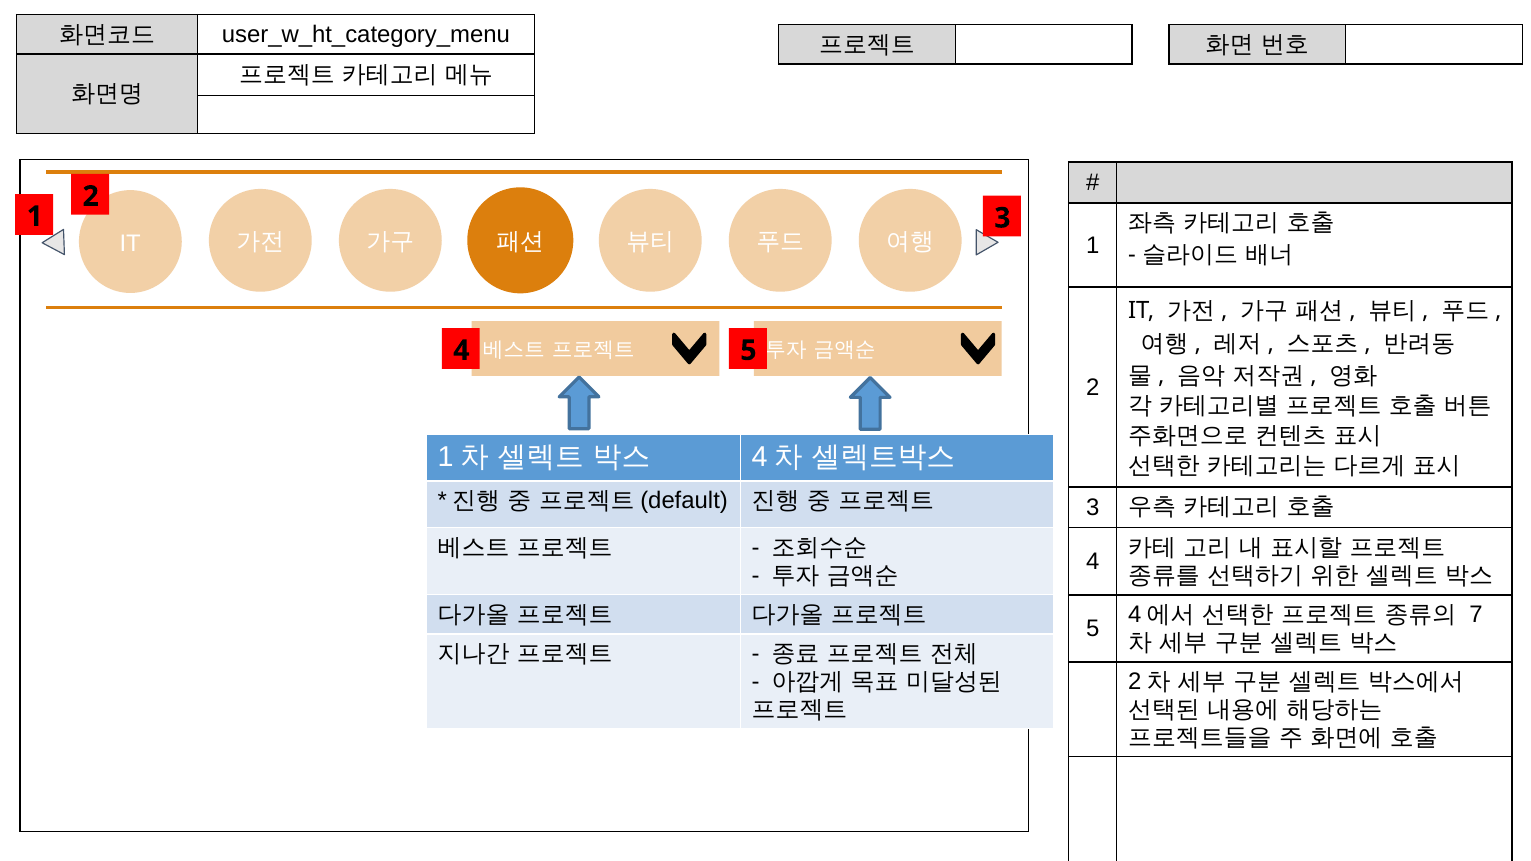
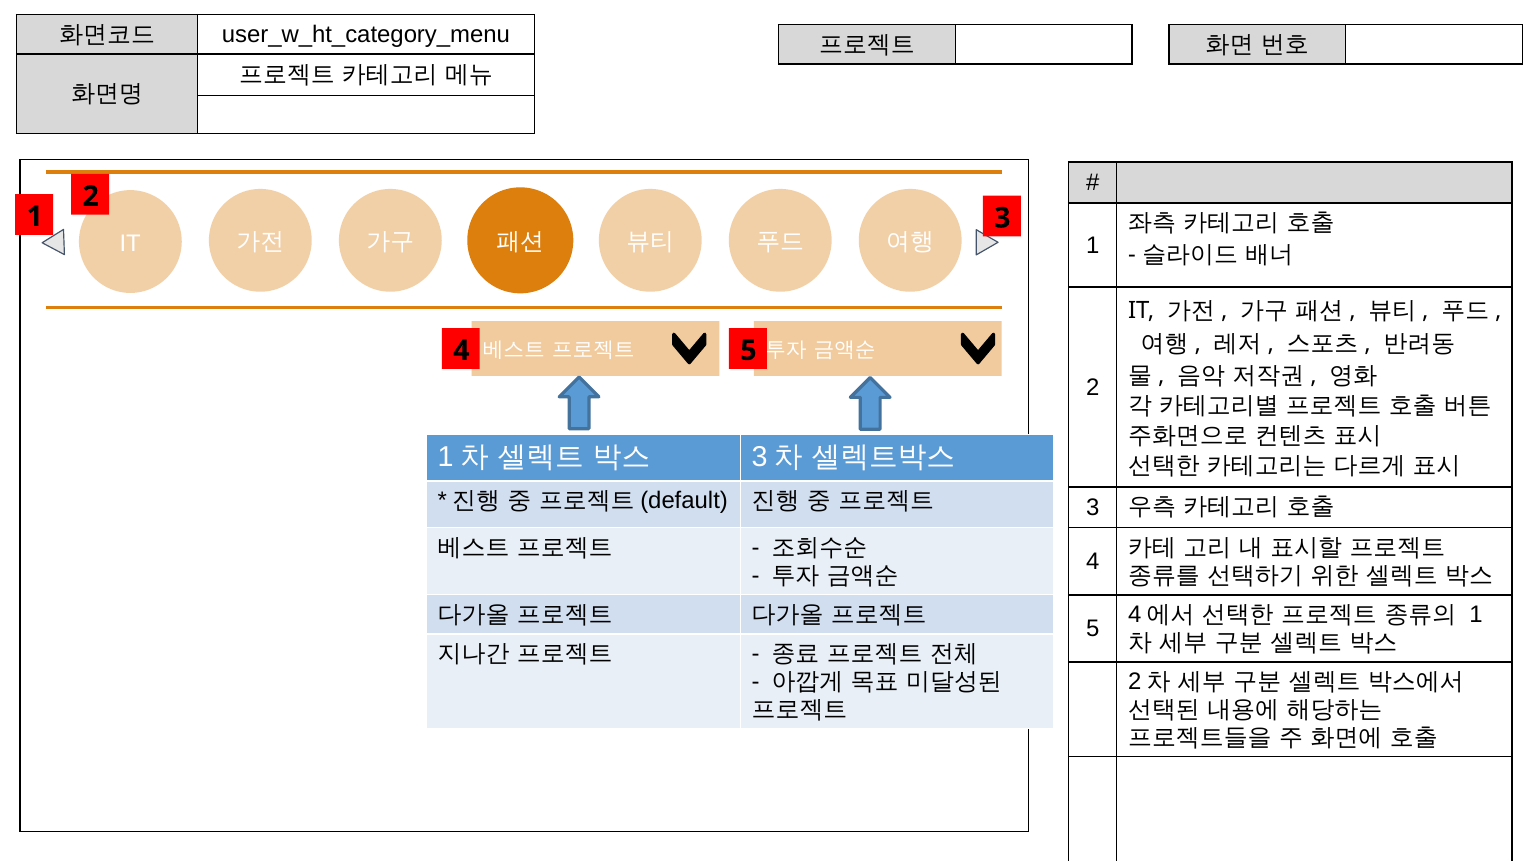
4 at (760, 457): 4 -> 3
7 at (1476, 615): 7 -> 1
